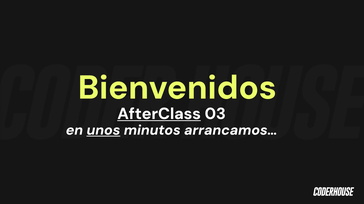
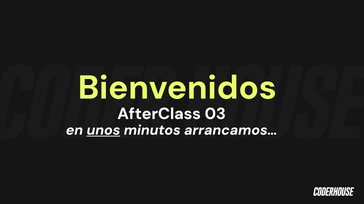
AfterClass underline: present -> none
